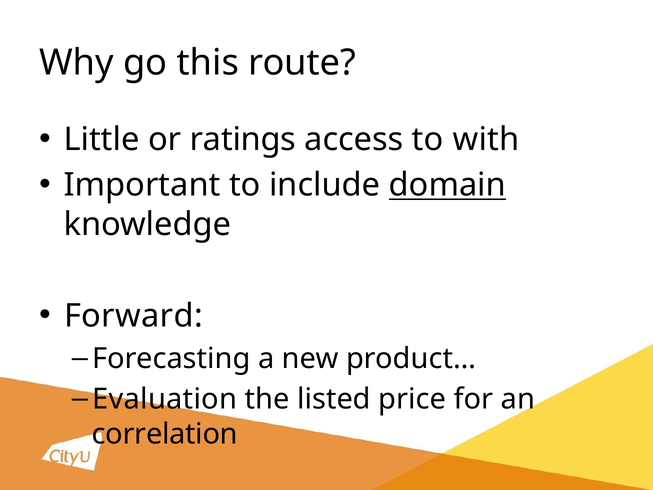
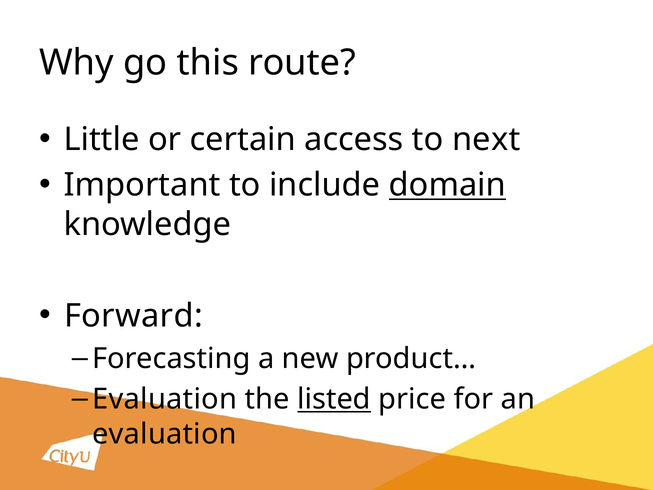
ratings: ratings -> certain
with: with -> next
listed underline: none -> present
correlation at (165, 434): correlation -> evaluation
